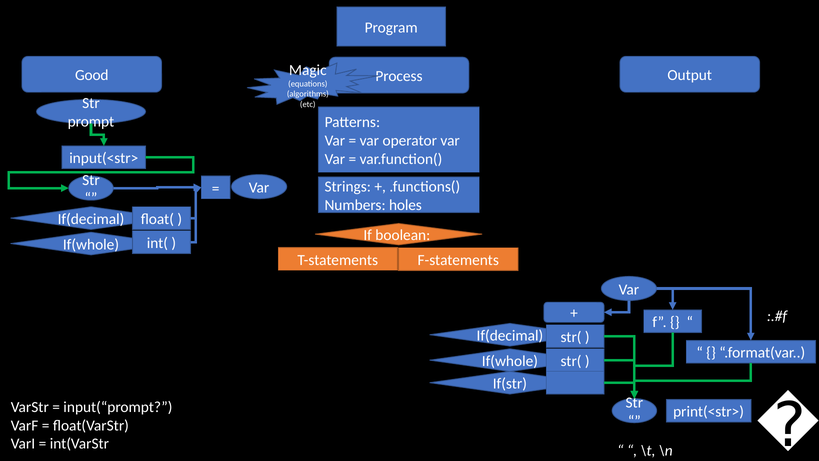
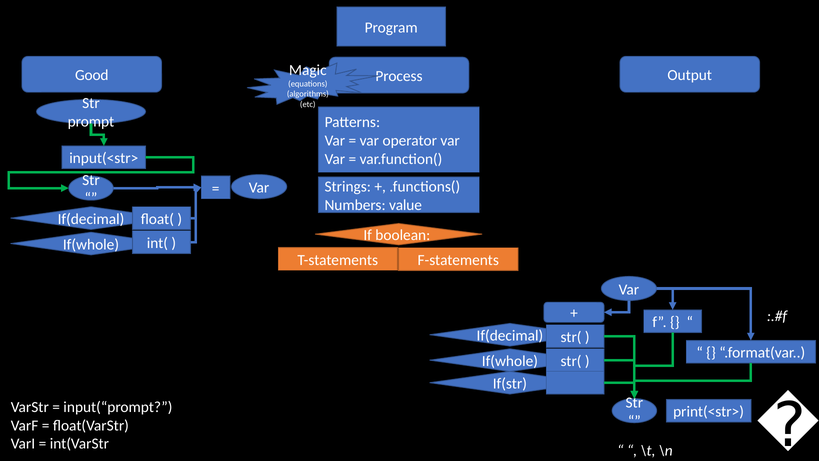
holes: holes -> value
